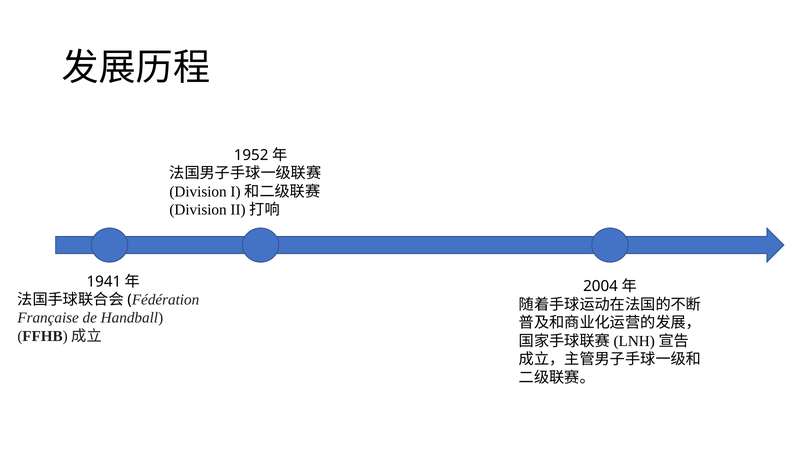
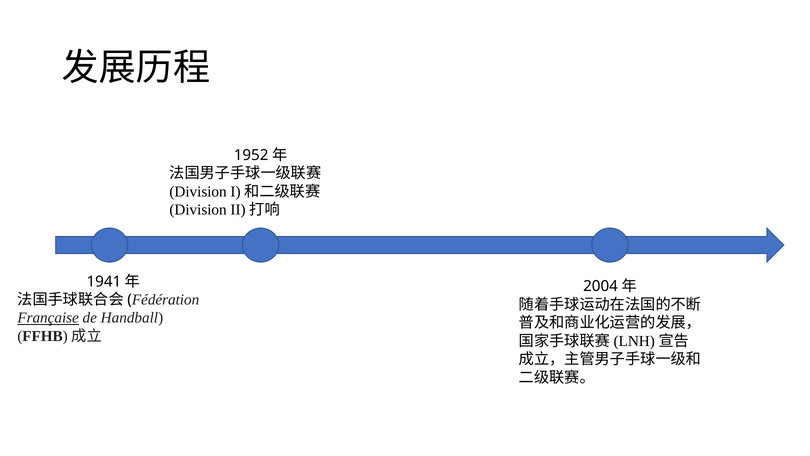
Française underline: none -> present
